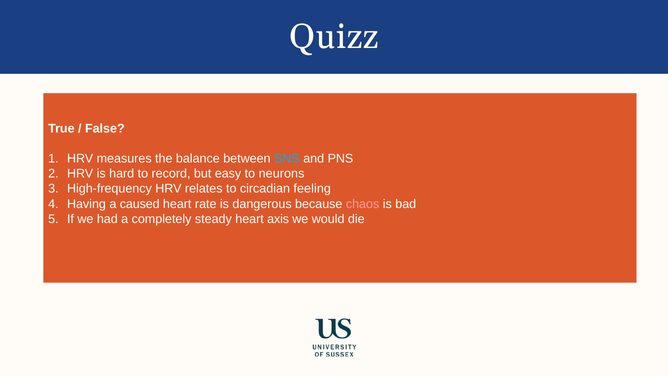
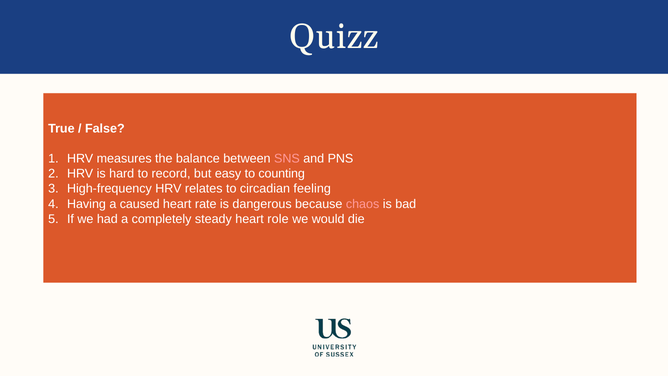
SNS colour: light blue -> pink
neurons: neurons -> counting
axis: axis -> role
